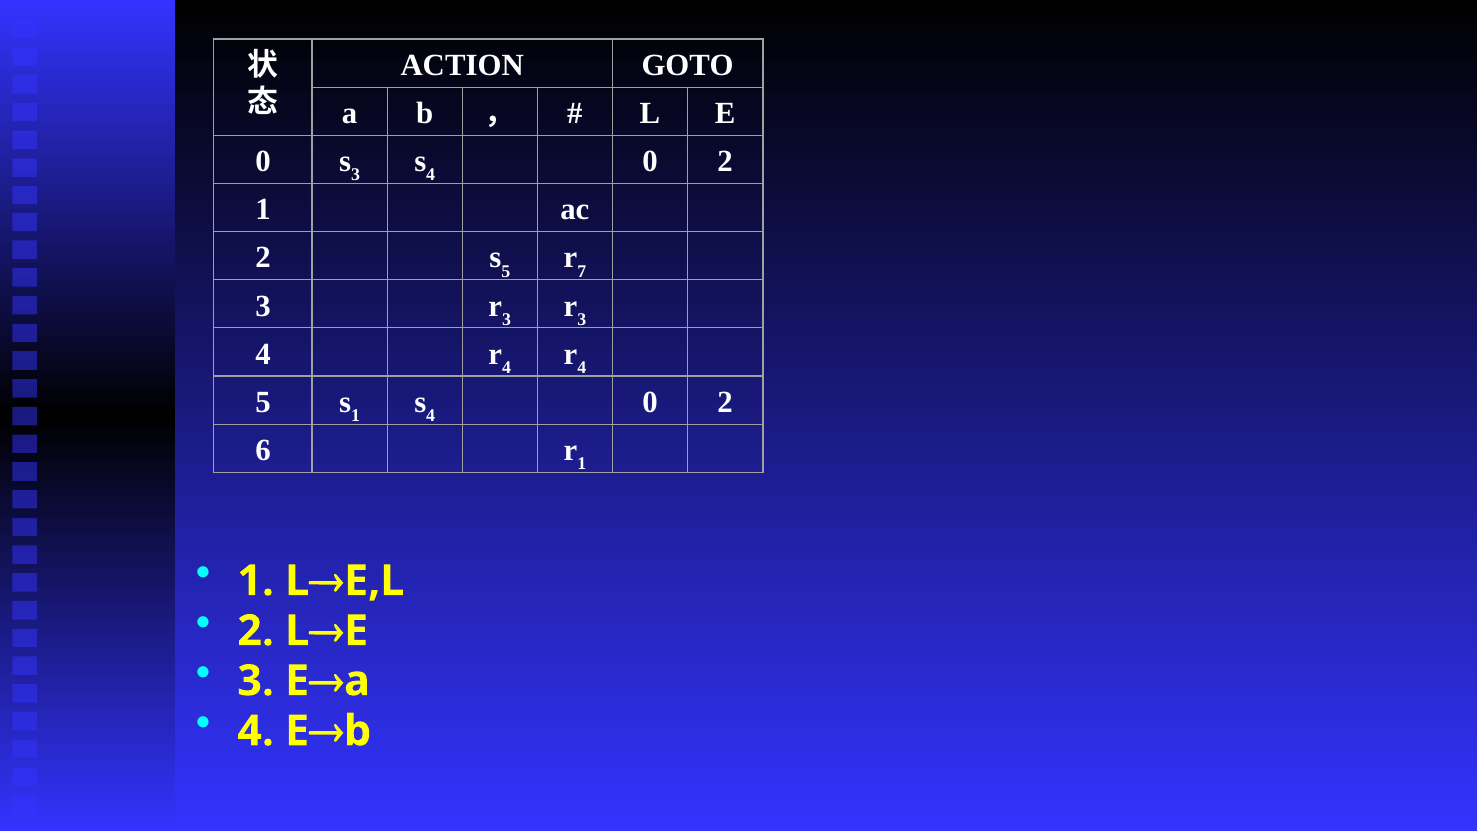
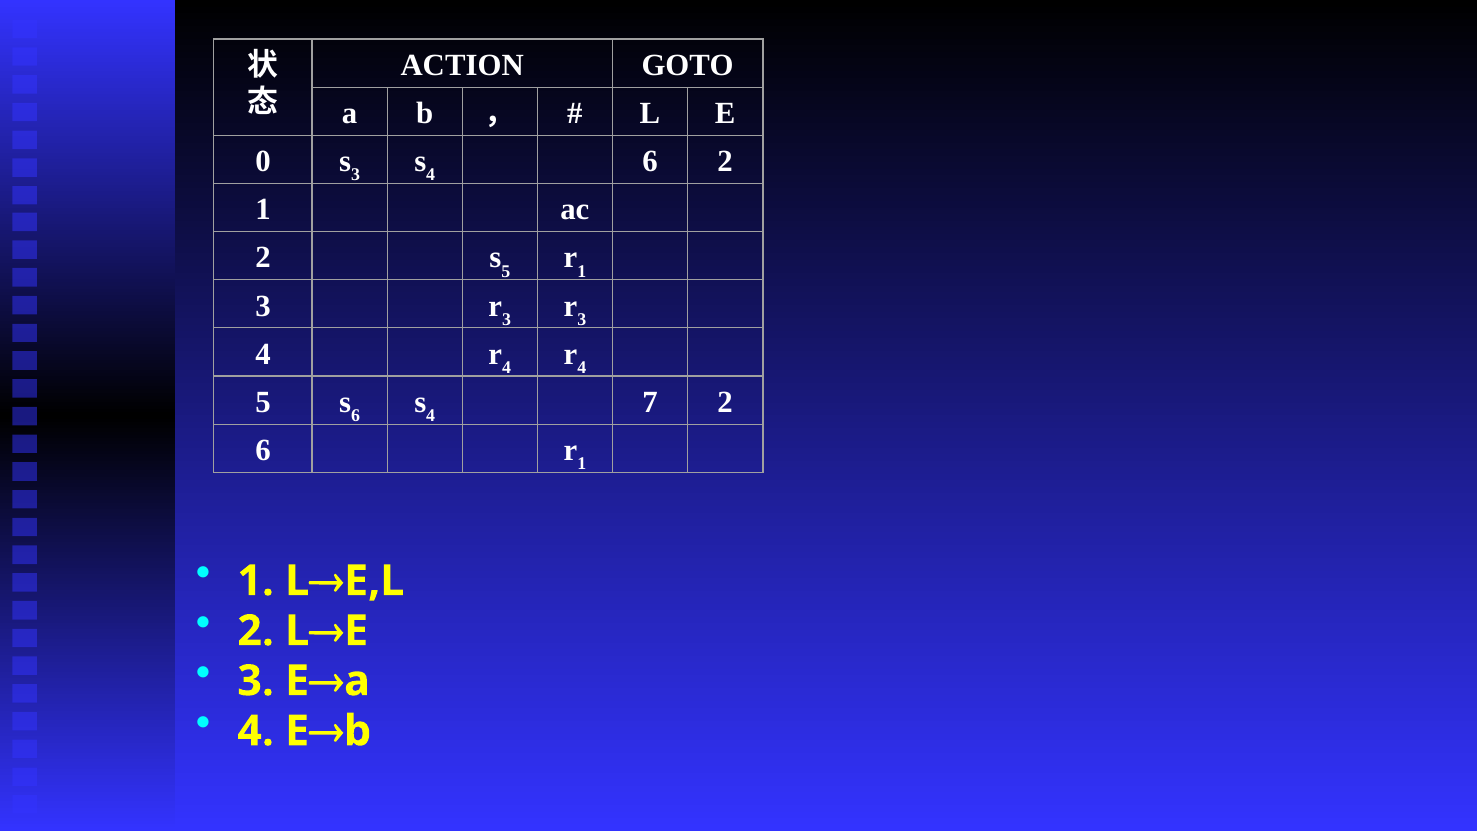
0 at (650, 161): 0 -> 6
7 at (582, 271): 7 -> 1
1 at (356, 415): 1 -> 6
0 at (650, 402): 0 -> 7
